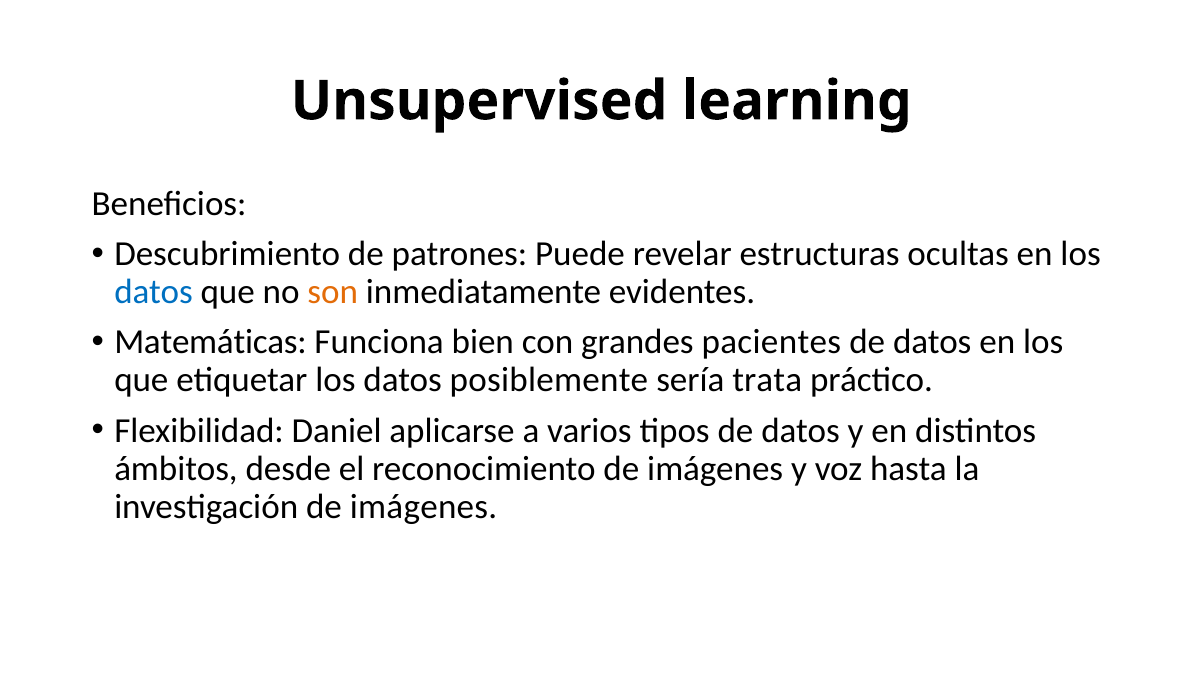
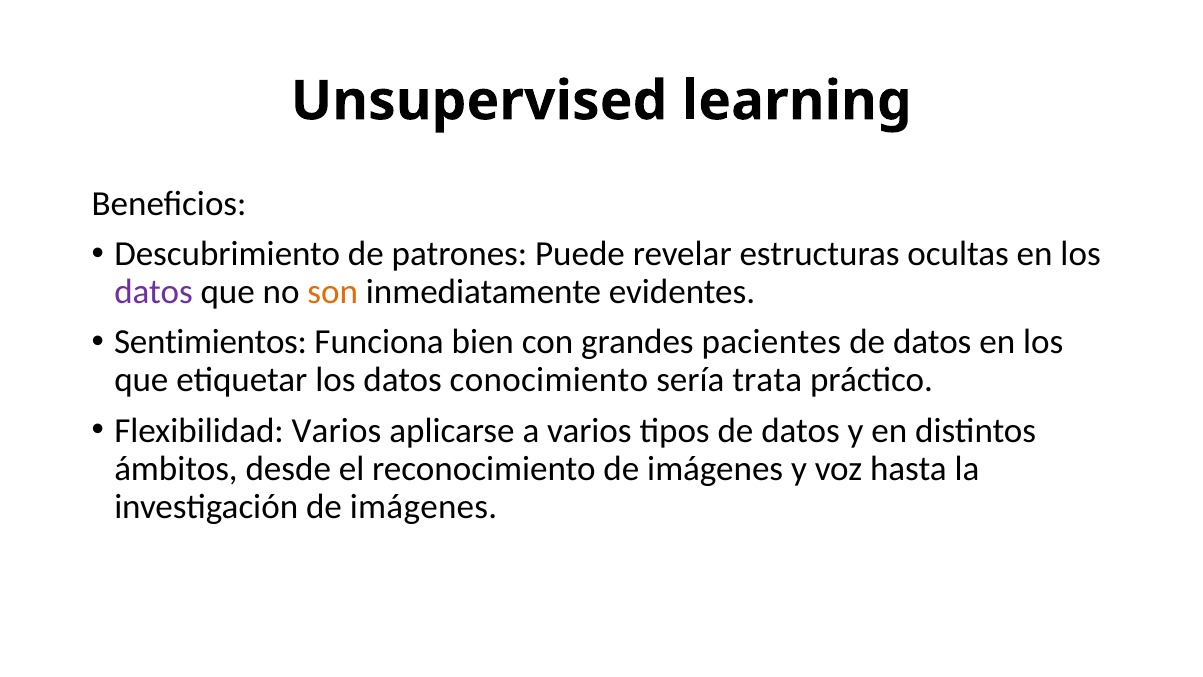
datos at (154, 292) colour: blue -> purple
Matemáticas: Matemáticas -> Sentimientos
posiblemente: posiblemente -> conocimiento
Flexibilidad Daniel: Daniel -> Varios
